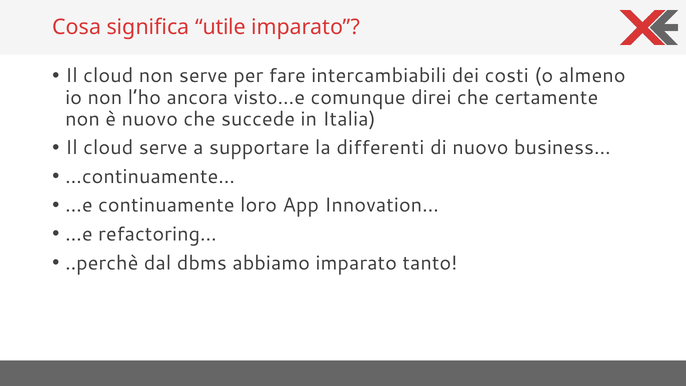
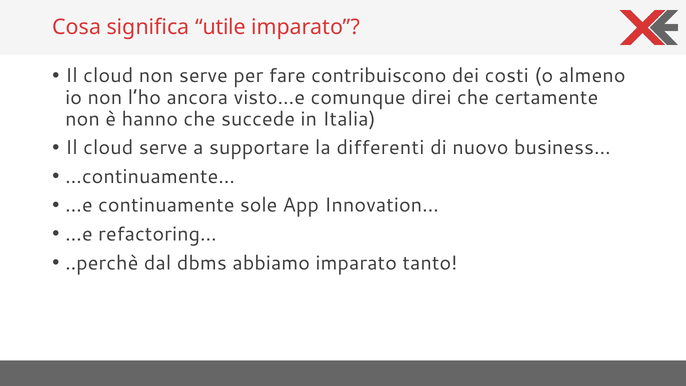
intercambiabili: intercambiabili -> contribuiscono
è nuovo: nuovo -> hanno
loro: loro -> sole
